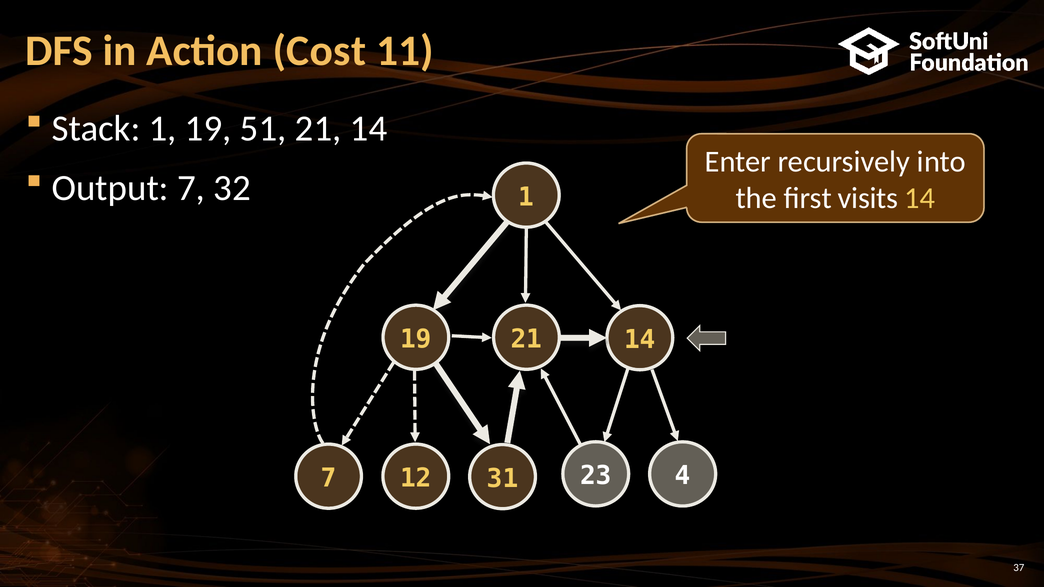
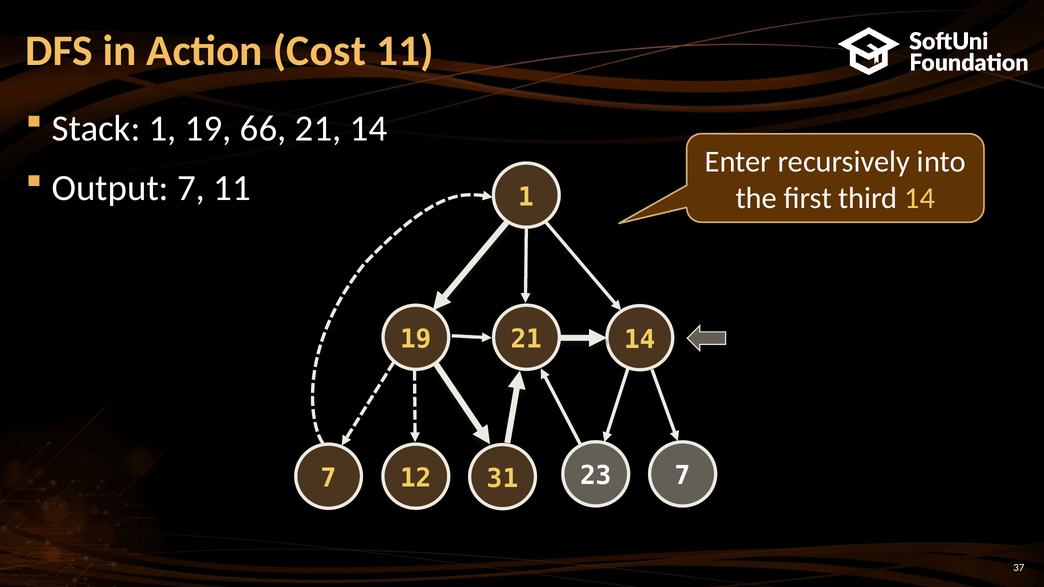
51: 51 -> 66
7 32: 32 -> 11
visits: visits -> third
23 4: 4 -> 7
